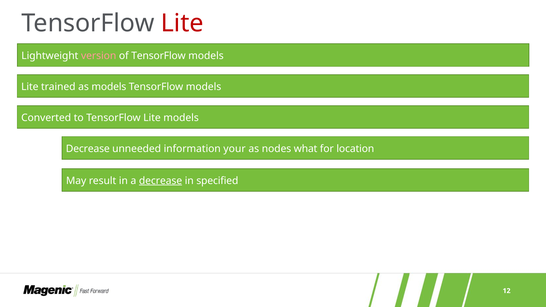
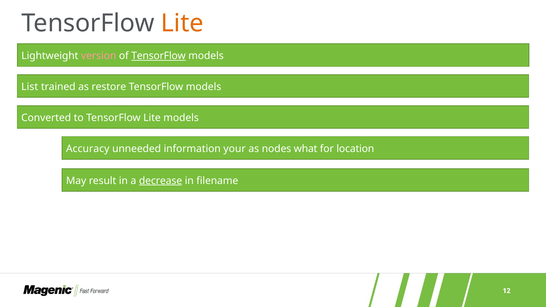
Lite at (182, 23) colour: red -> orange
TensorFlow at (158, 56) underline: none -> present
Lite at (30, 87): Lite -> List
as models: models -> restore
Decrease at (88, 149): Decrease -> Accuracy
specified: specified -> filename
